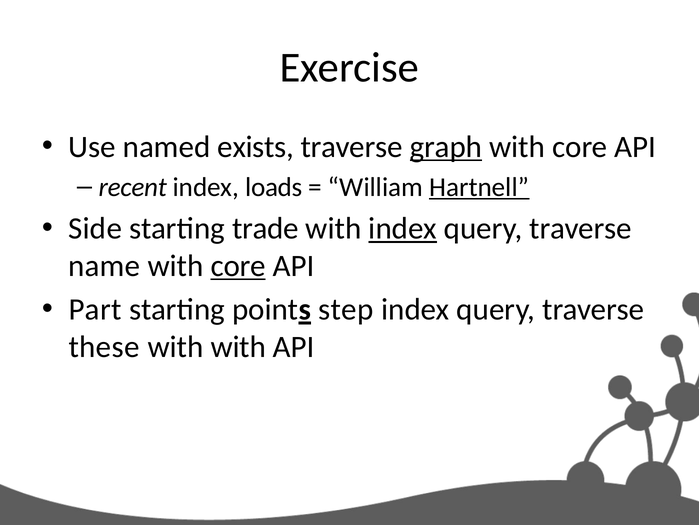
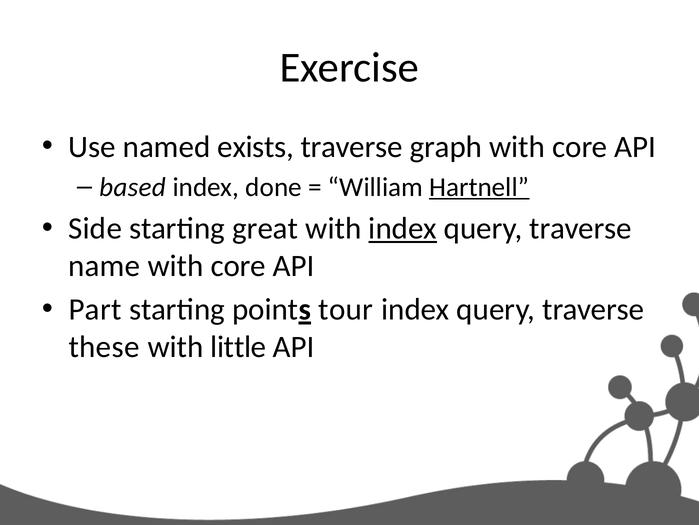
graph underline: present -> none
recent: recent -> based
loads: loads -> done
trade: trade -> great
core at (238, 266) underline: present -> none
step: step -> tour
with with: with -> little
